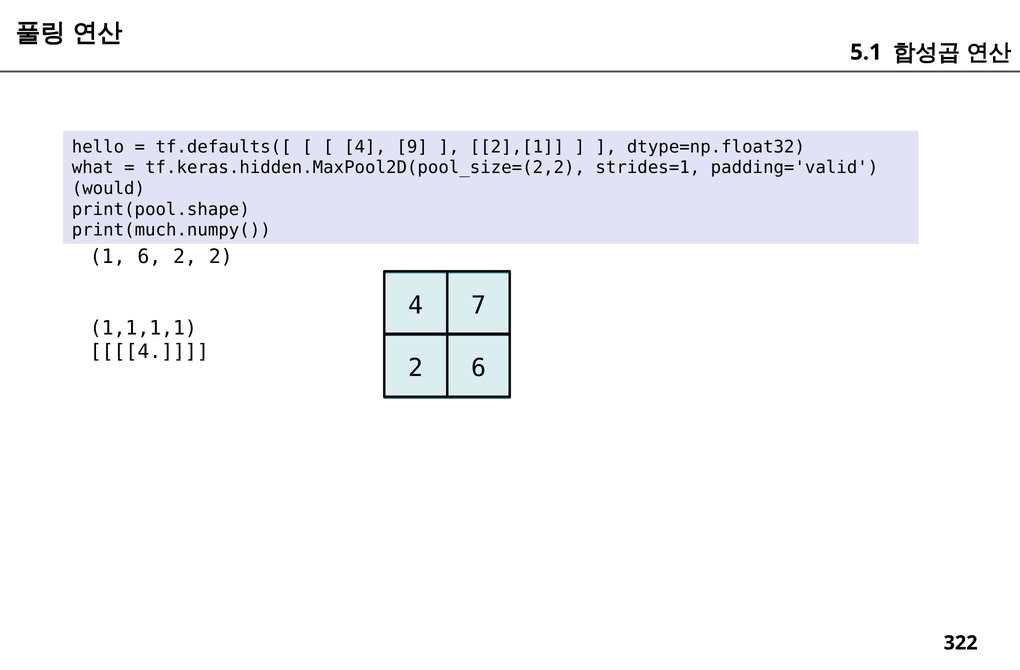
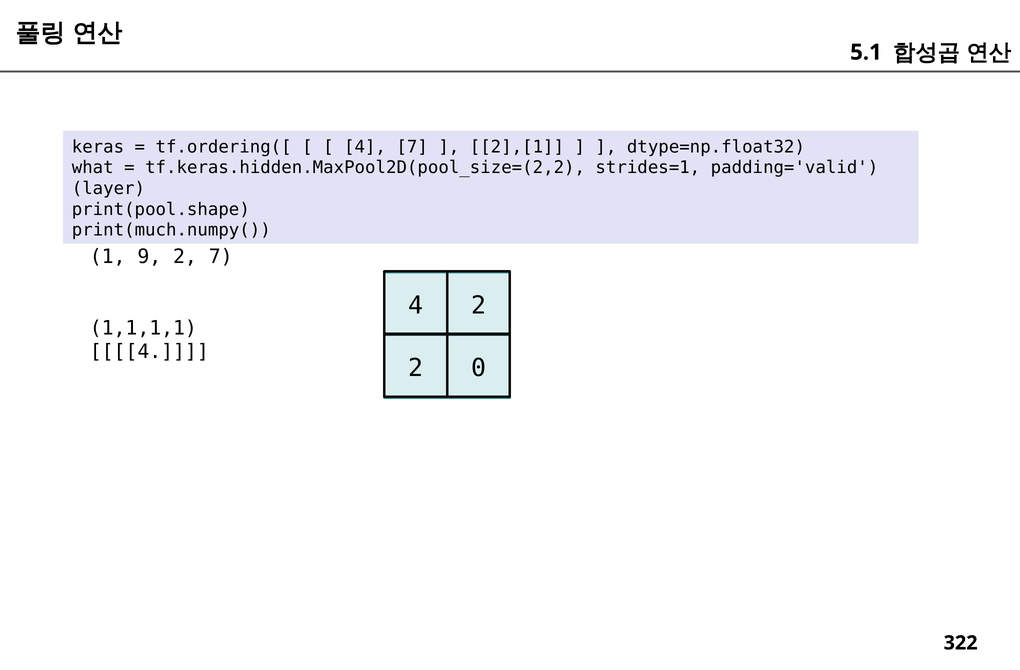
hello: hello -> keras
tf.defaults([: tf.defaults([ -> tf.ordering([
4 9: 9 -> 7
would: would -> layer
1 6: 6 -> 9
2 2: 2 -> 7
4 7: 7 -> 2
2 6: 6 -> 0
